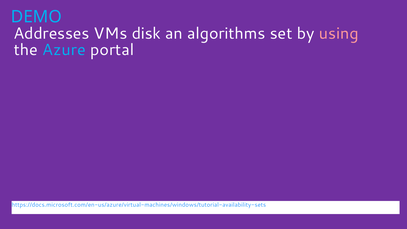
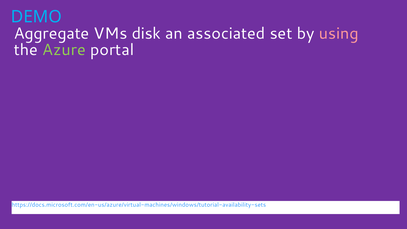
Addresses: Addresses -> Aggregate
algorithms: algorithms -> associated
Azure colour: light blue -> light green
